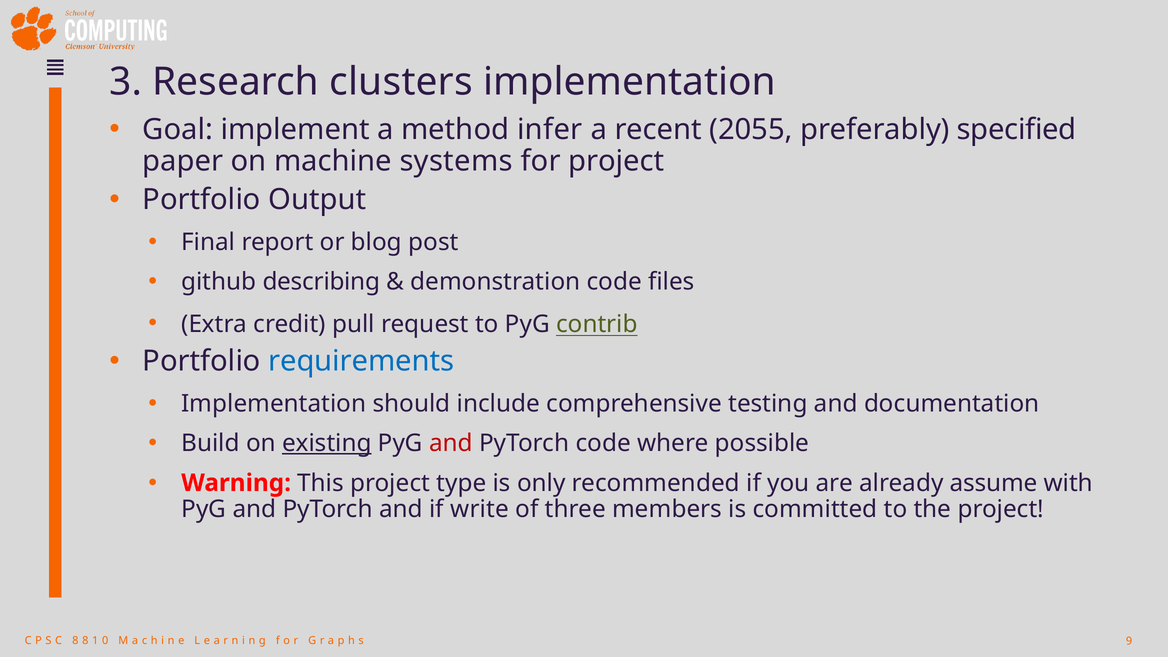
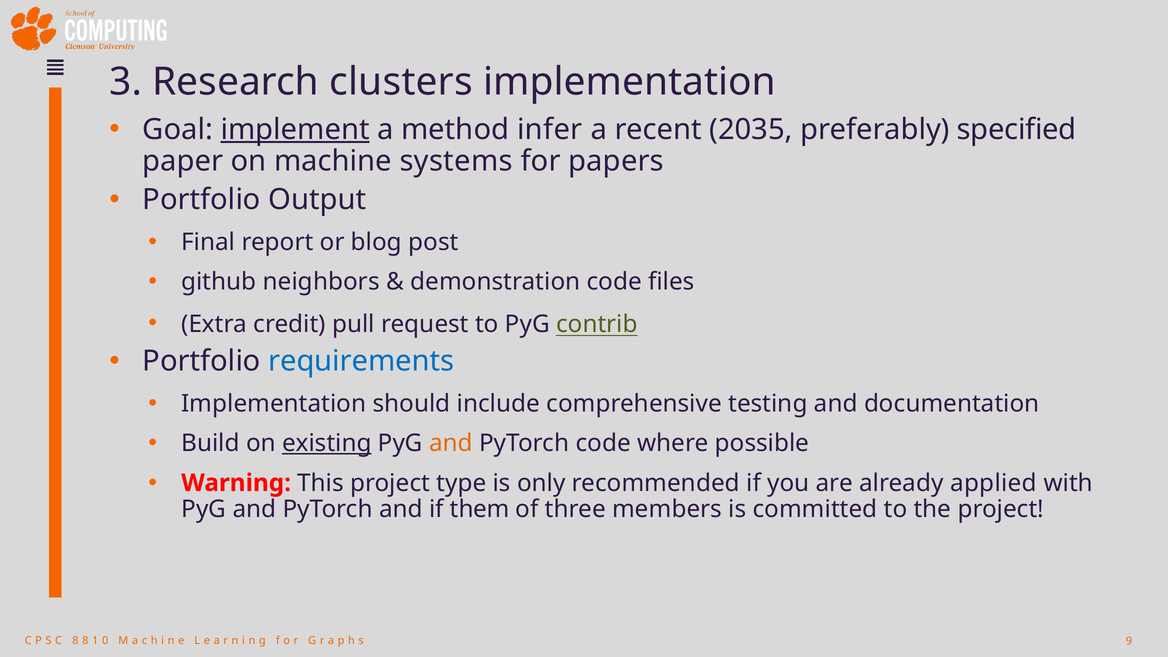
implement underline: none -> present
2055: 2055 -> 2035
for project: project -> papers
describing: describing -> neighbors
and at (451, 443) colour: red -> orange
assume: assume -> applied
write: write -> them
